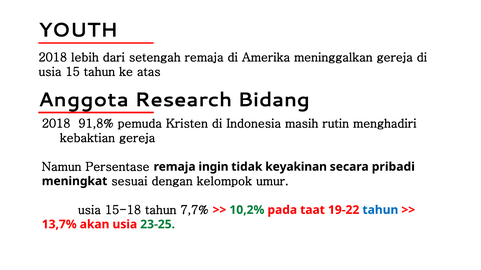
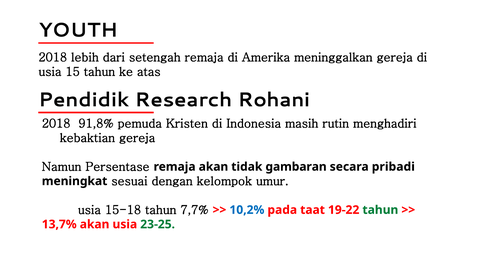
Anggota: Anggota -> Pendidik
Bidang: Bidang -> Rohani
remaja ingin: ingin -> akan
keyakinan: keyakinan -> gambaran
10,2% colour: green -> blue
tahun at (380, 210) colour: blue -> green
